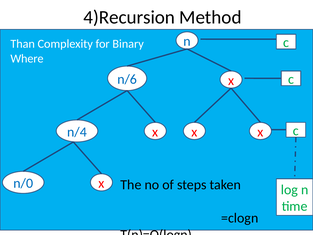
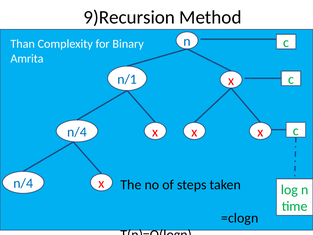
4)Recursion: 4)Recursion -> 9)Recursion
Where: Where -> Amrita
n/6: n/6 -> n/1
n/0 at (23, 183): n/0 -> n/4
